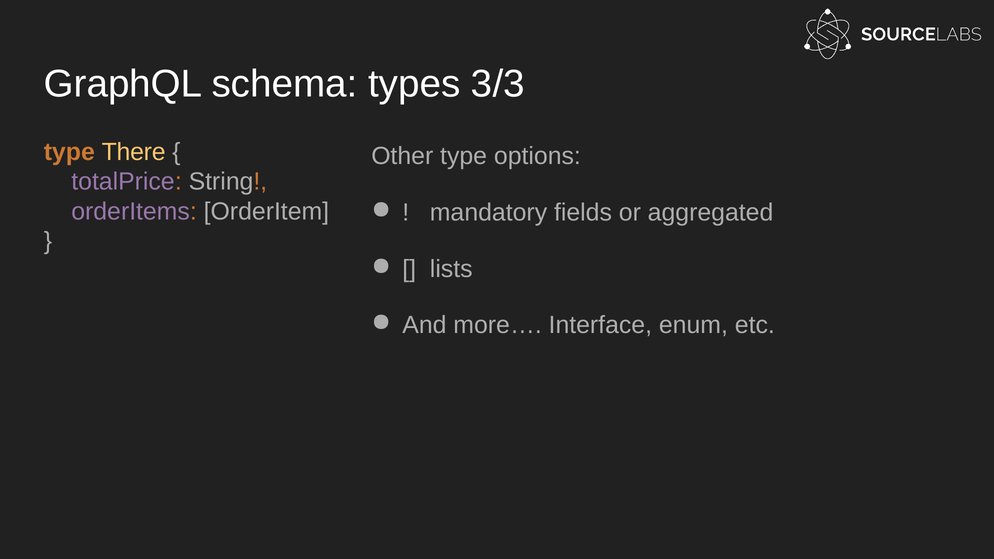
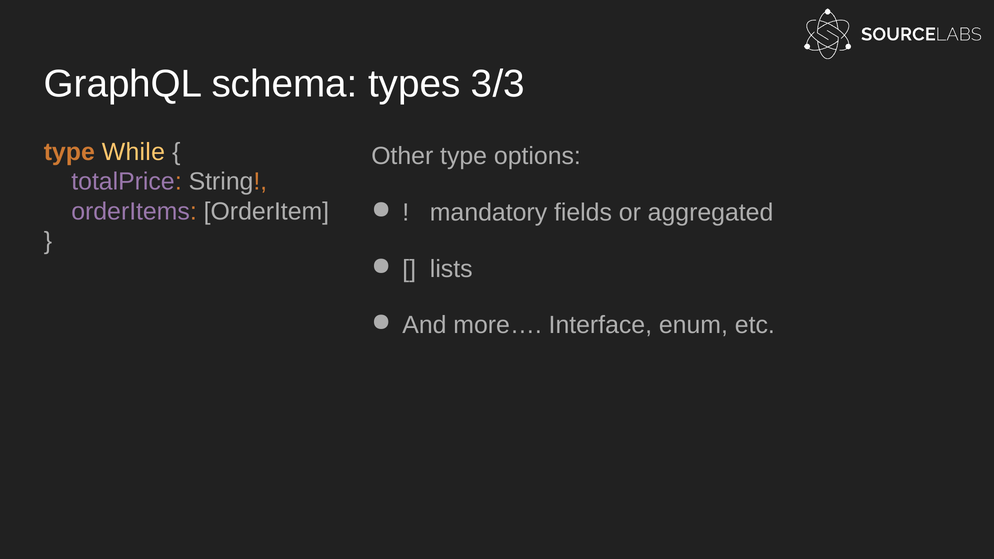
There: There -> While
